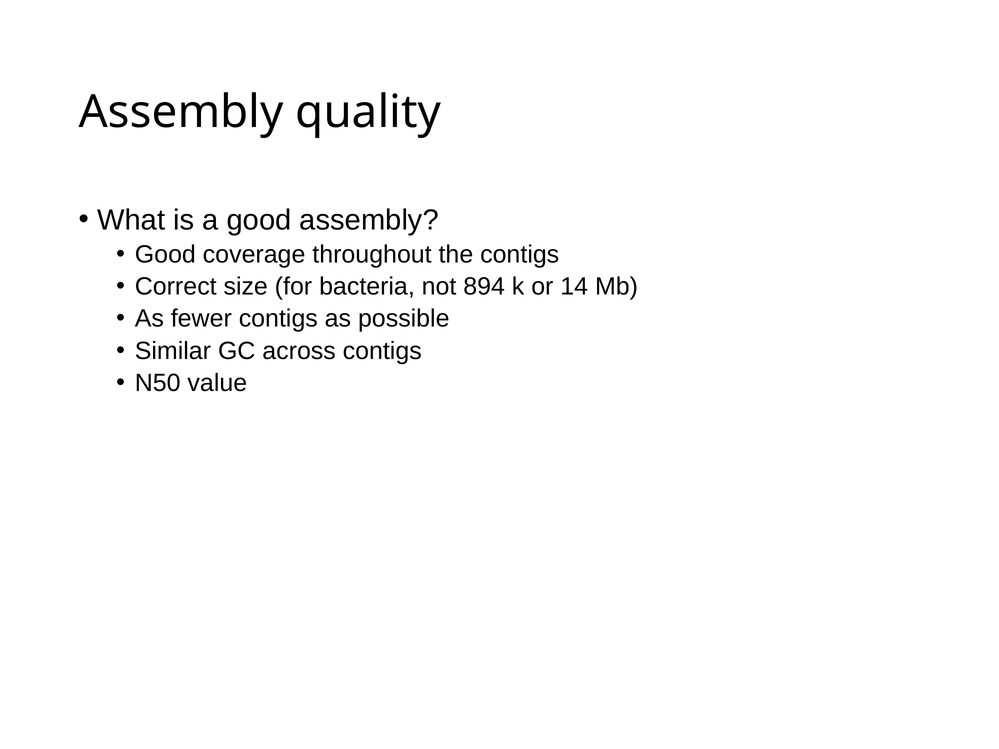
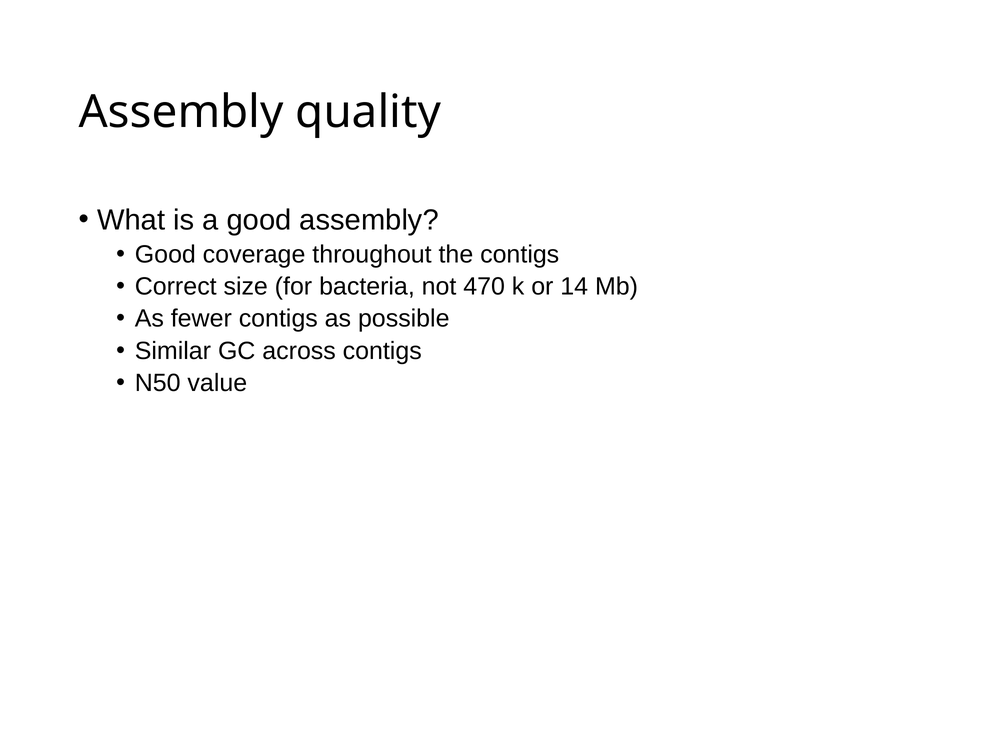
894: 894 -> 470
